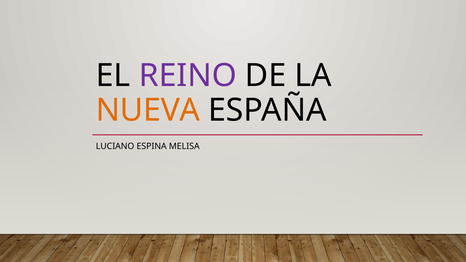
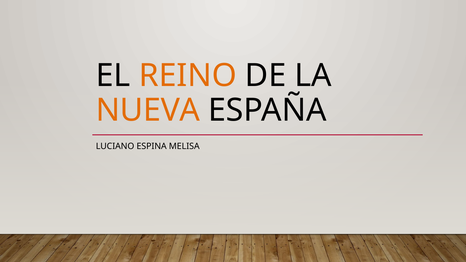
REINO colour: purple -> orange
